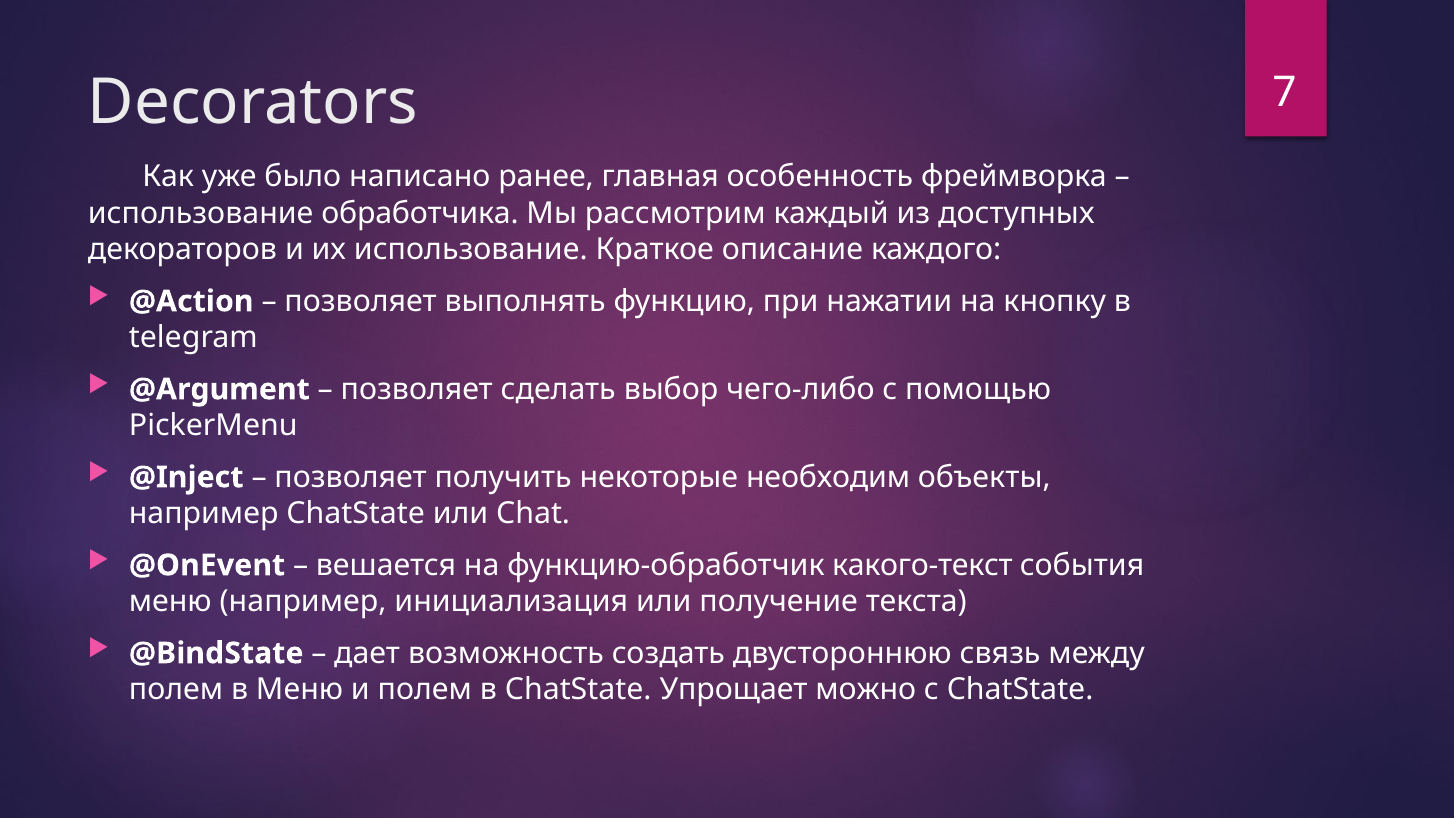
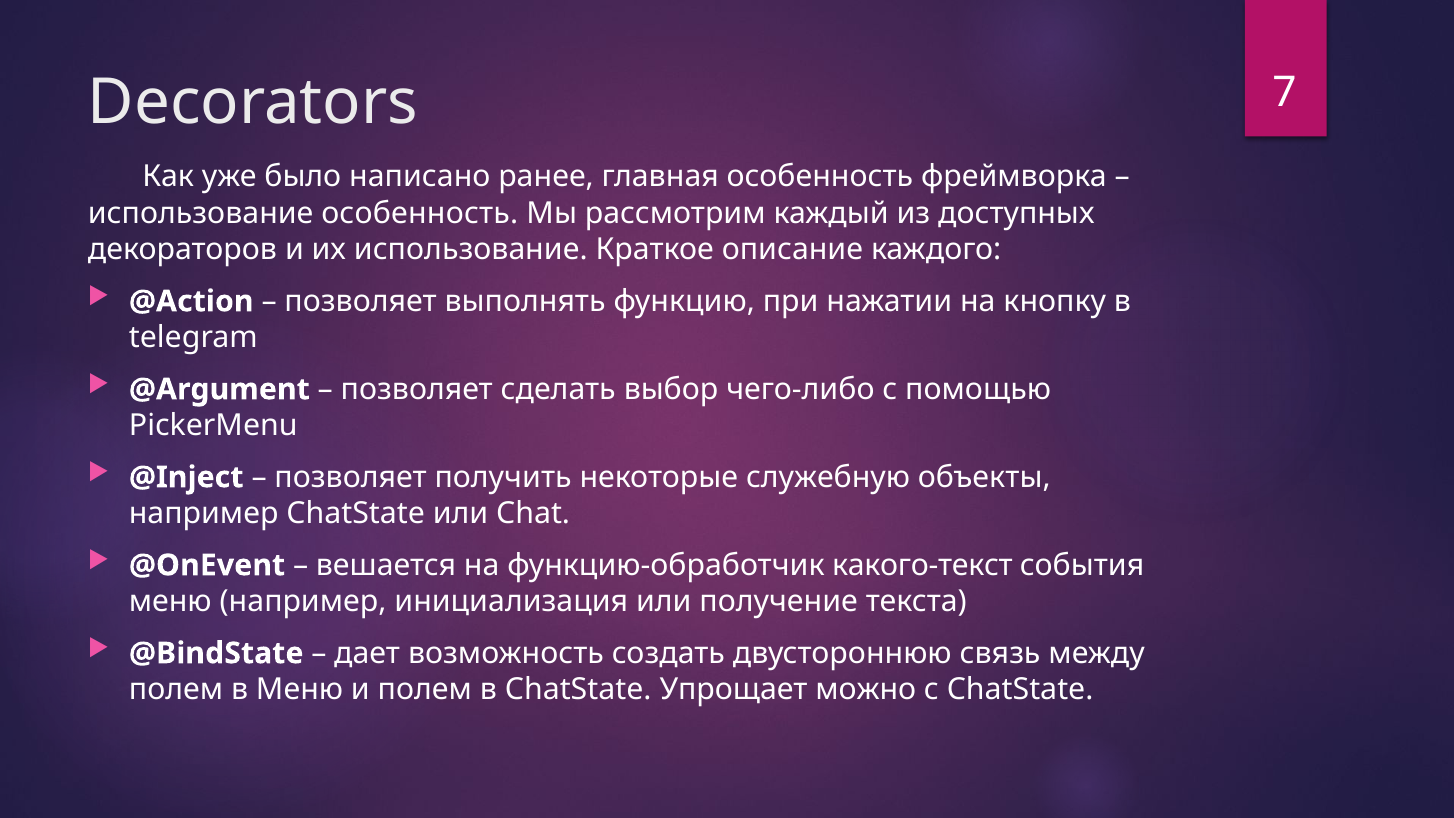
использование обработчика: обработчика -> особенность
необходим: необходим -> служебную
